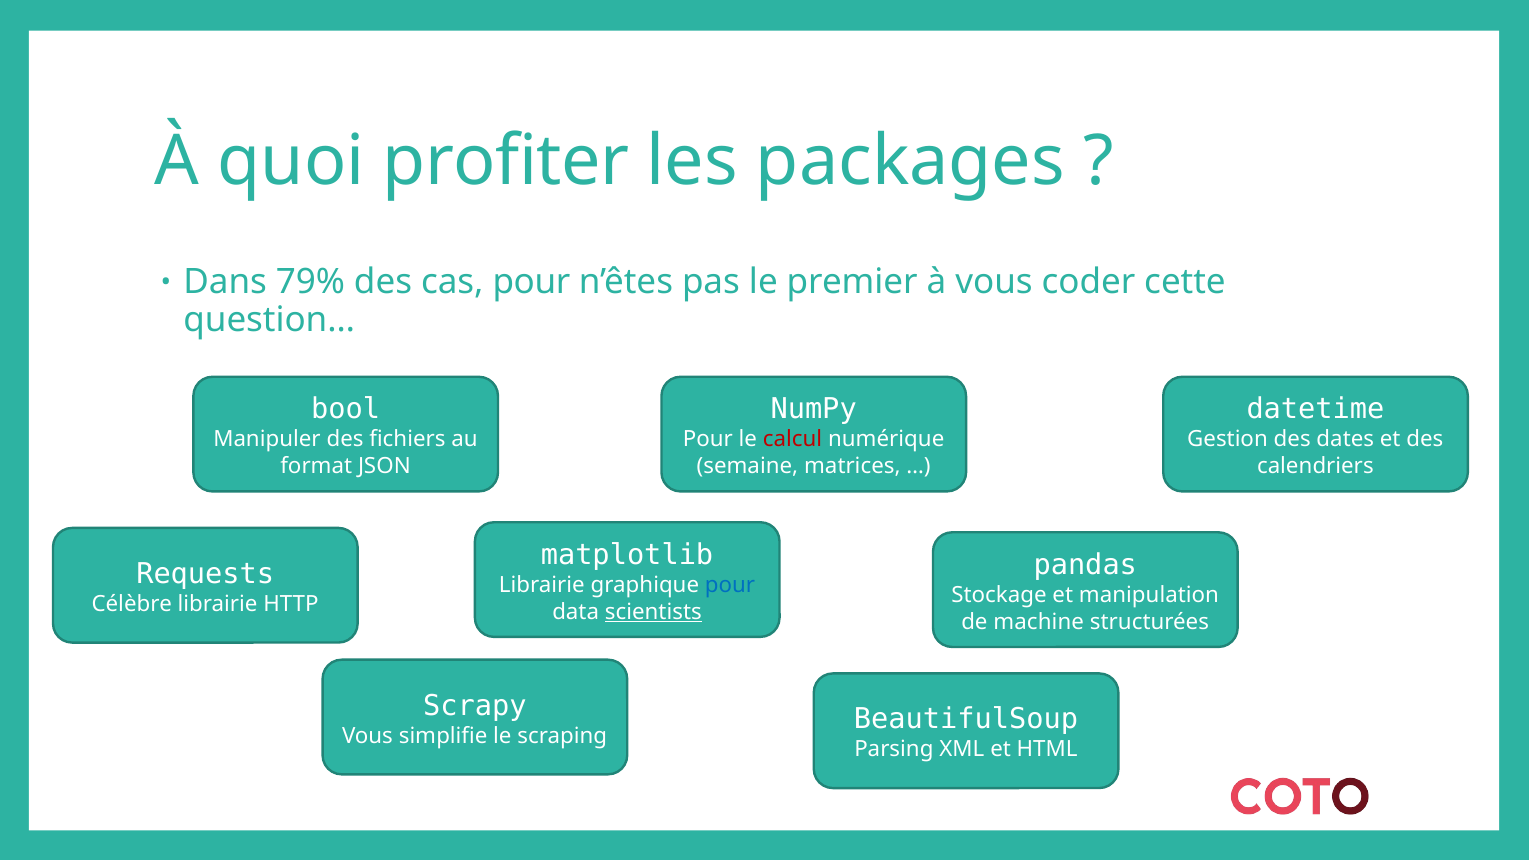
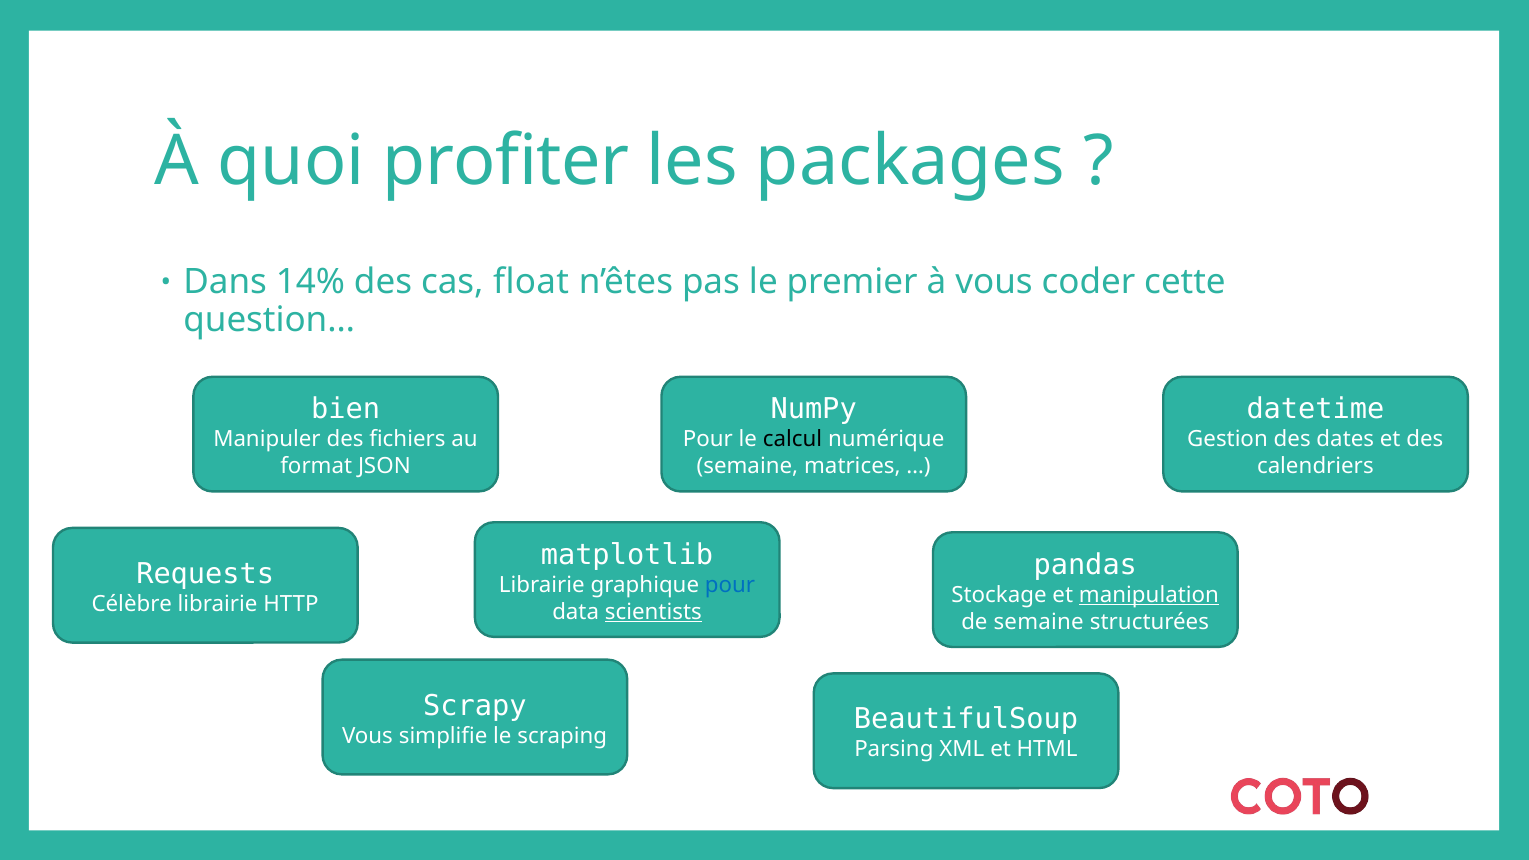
79%: 79% -> 14%
cas pour: pour -> float
bool: bool -> bien
calcul colour: red -> black
manipulation underline: none -> present
de machine: machine -> semaine
